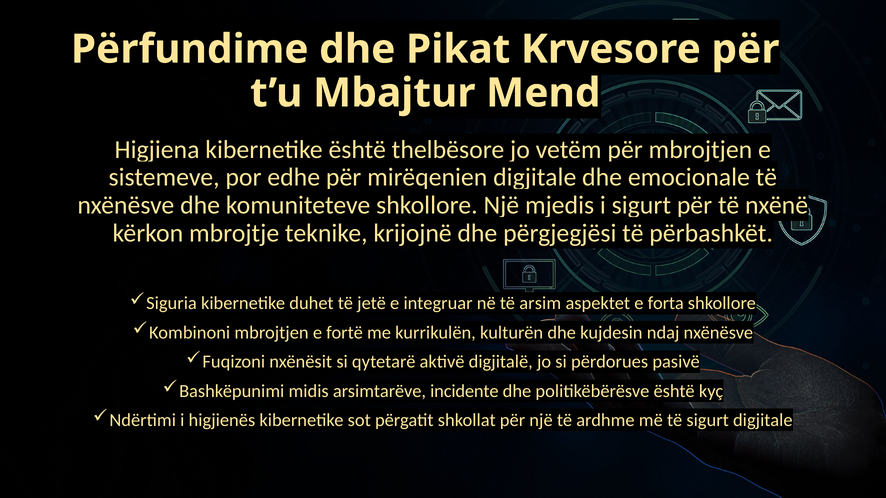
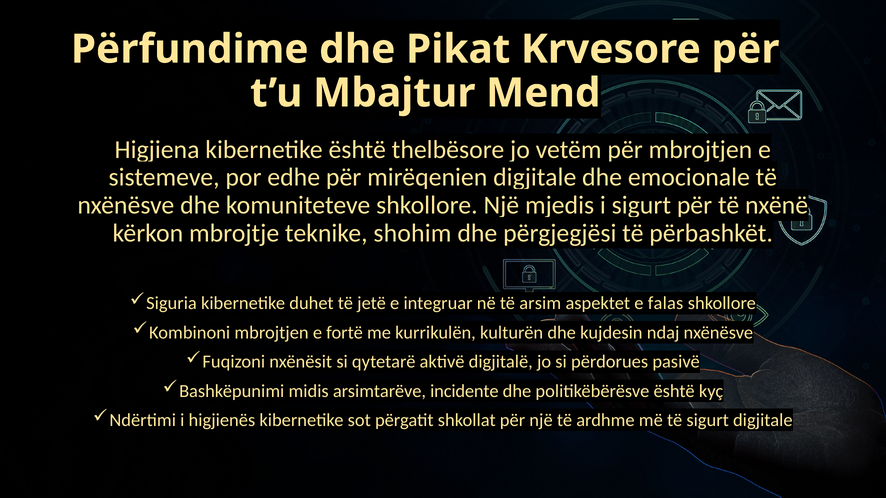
krijojnë: krijojnë -> shohim
forta: forta -> falas
